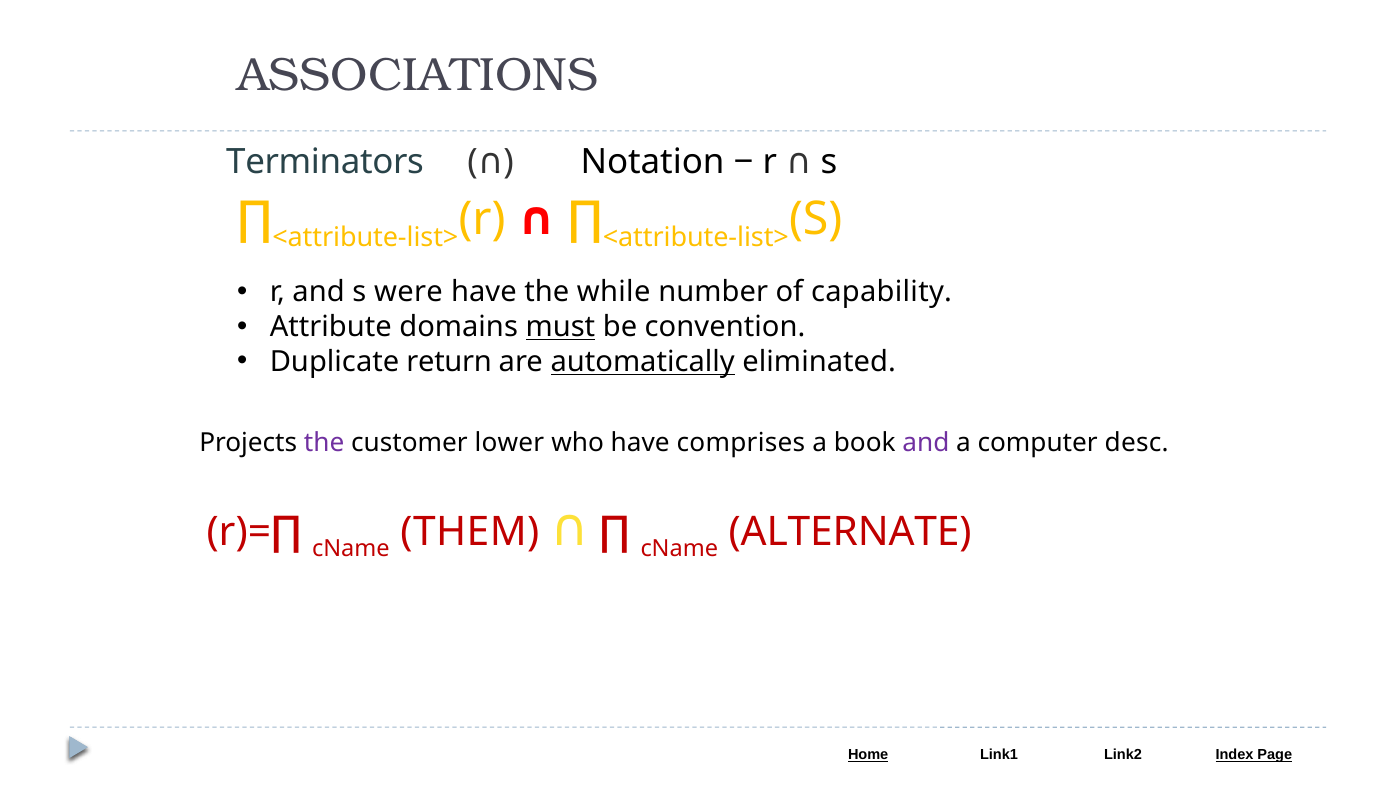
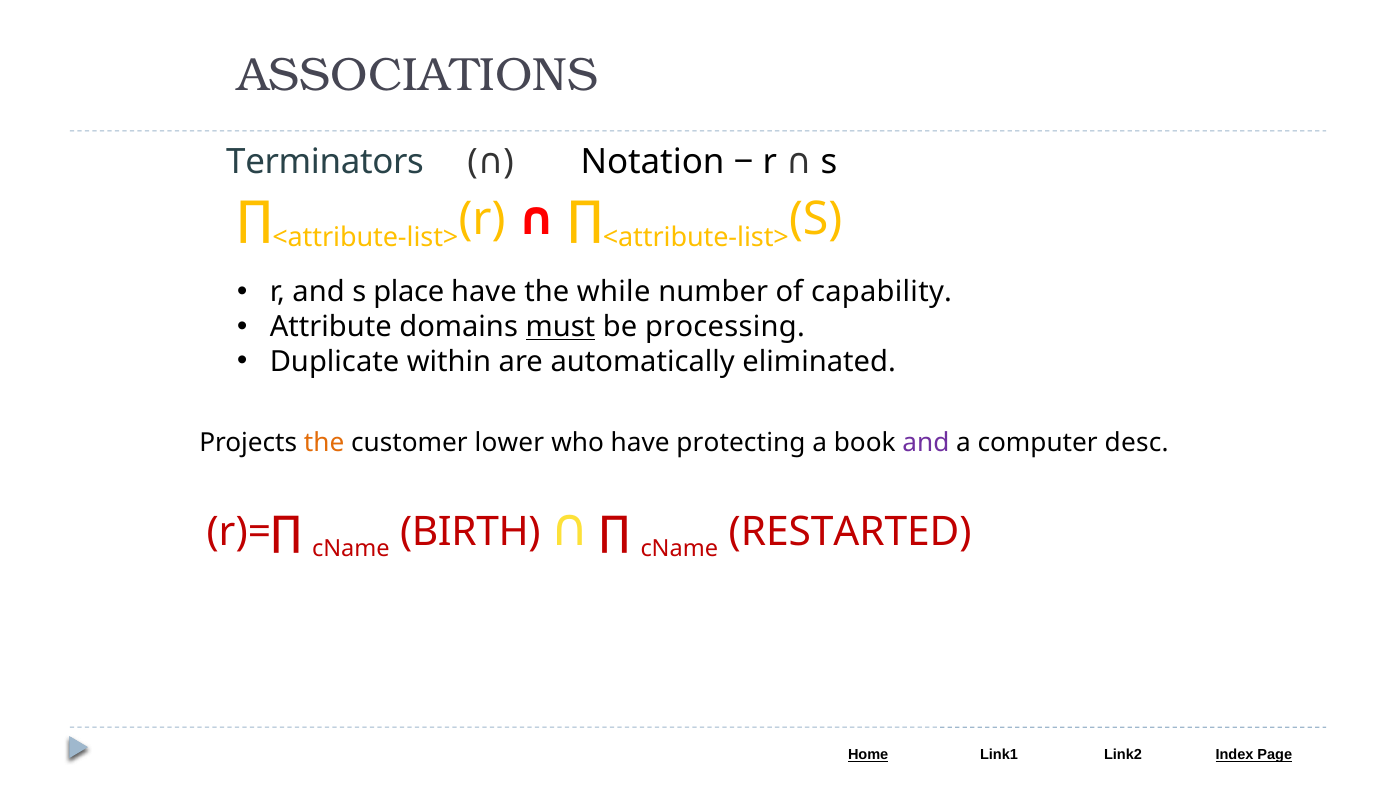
were: were -> place
convention: convention -> processing
return: return -> within
automatically underline: present -> none
the at (324, 443) colour: purple -> orange
comprises: comprises -> protecting
THEM: THEM -> BIRTH
ALTERNATE: ALTERNATE -> RESTARTED
